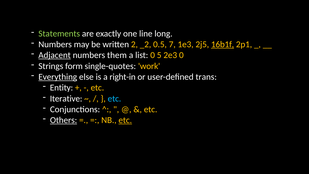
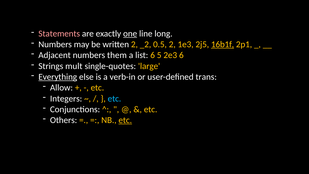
Statements colour: light green -> pink
one underline: none -> present
0.5 7: 7 -> 2
Adjacent underline: present -> none
list 0: 0 -> 6
2e3 0: 0 -> 6
form: form -> mult
work: work -> large
right-in: right-in -> verb-in
Entity: Entity -> Allow
Iterative: Iterative -> Integers
Others underline: present -> none
